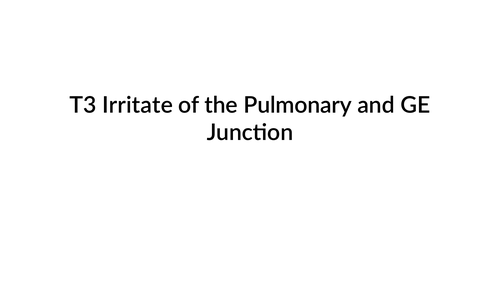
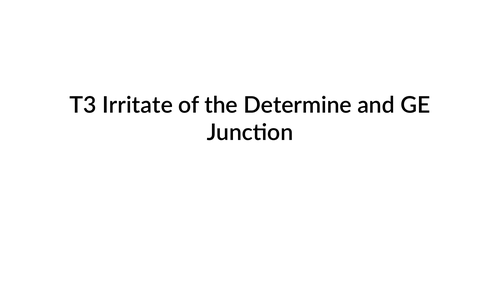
Pulmonary: Pulmonary -> Determine
